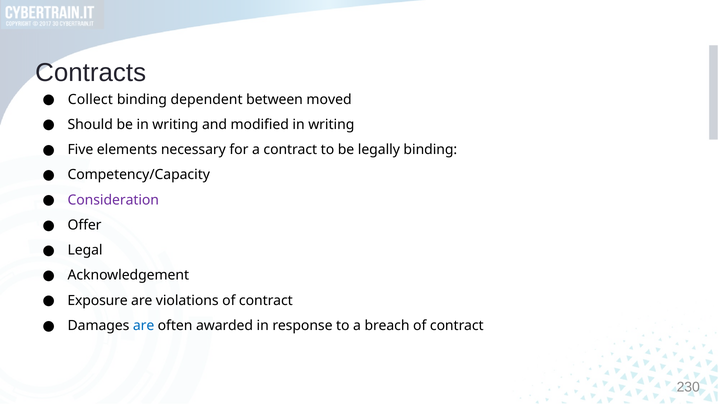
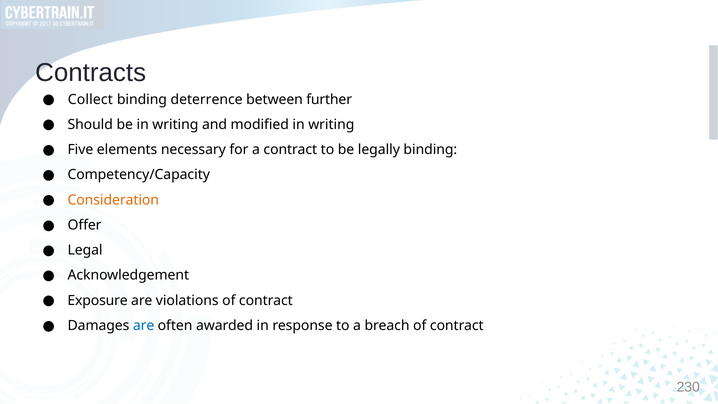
dependent: dependent -> deterrence
moved: moved -> further
Consideration colour: purple -> orange
